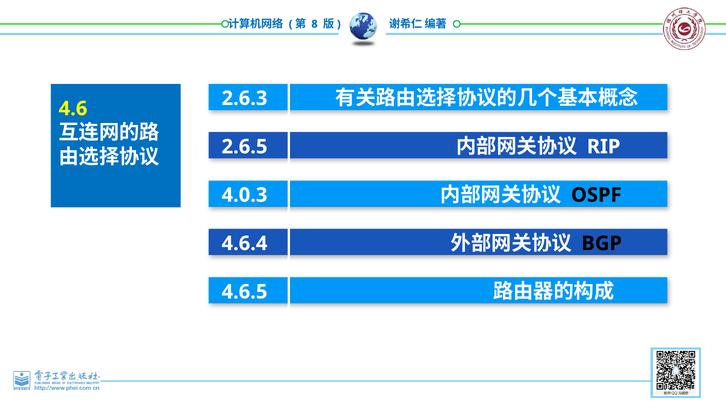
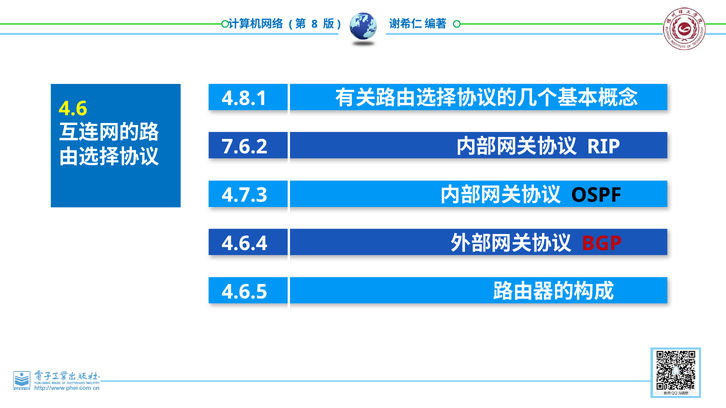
2.6.3: 2.6.3 -> 4.8.1
2.6.5: 2.6.5 -> 7.6.2
4.0.3: 4.0.3 -> 4.7.3
BGP colour: black -> red
